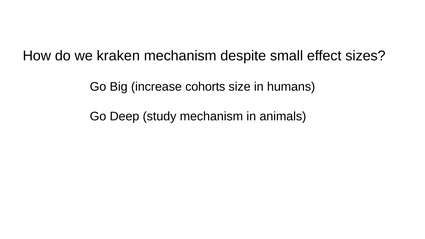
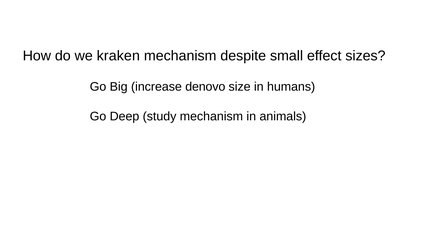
cohorts: cohorts -> denovo
